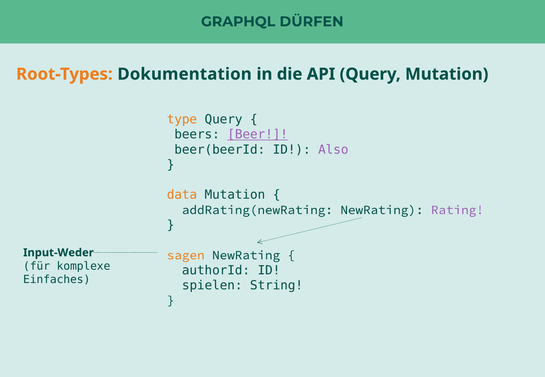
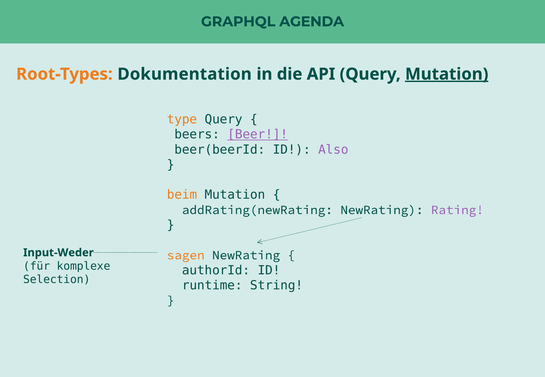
DÜRFEN: DÜRFEN -> AGENDA
Mutation at (447, 74) underline: none -> present
data: data -> beim
Einfaches: Einfaches -> Selection
spielen: spielen -> runtime
